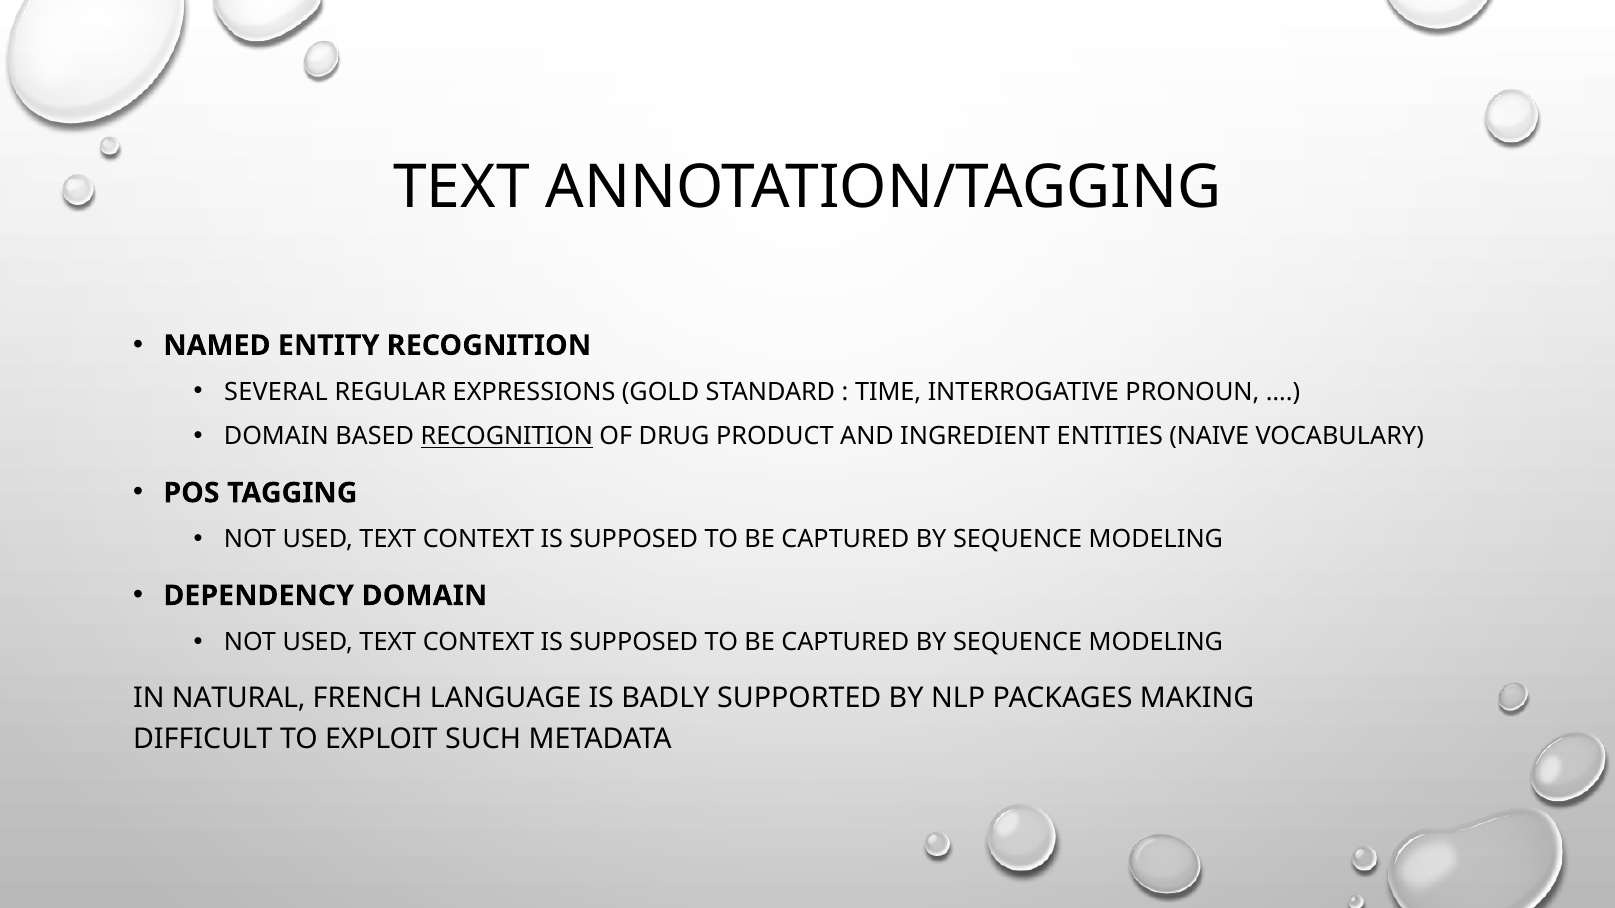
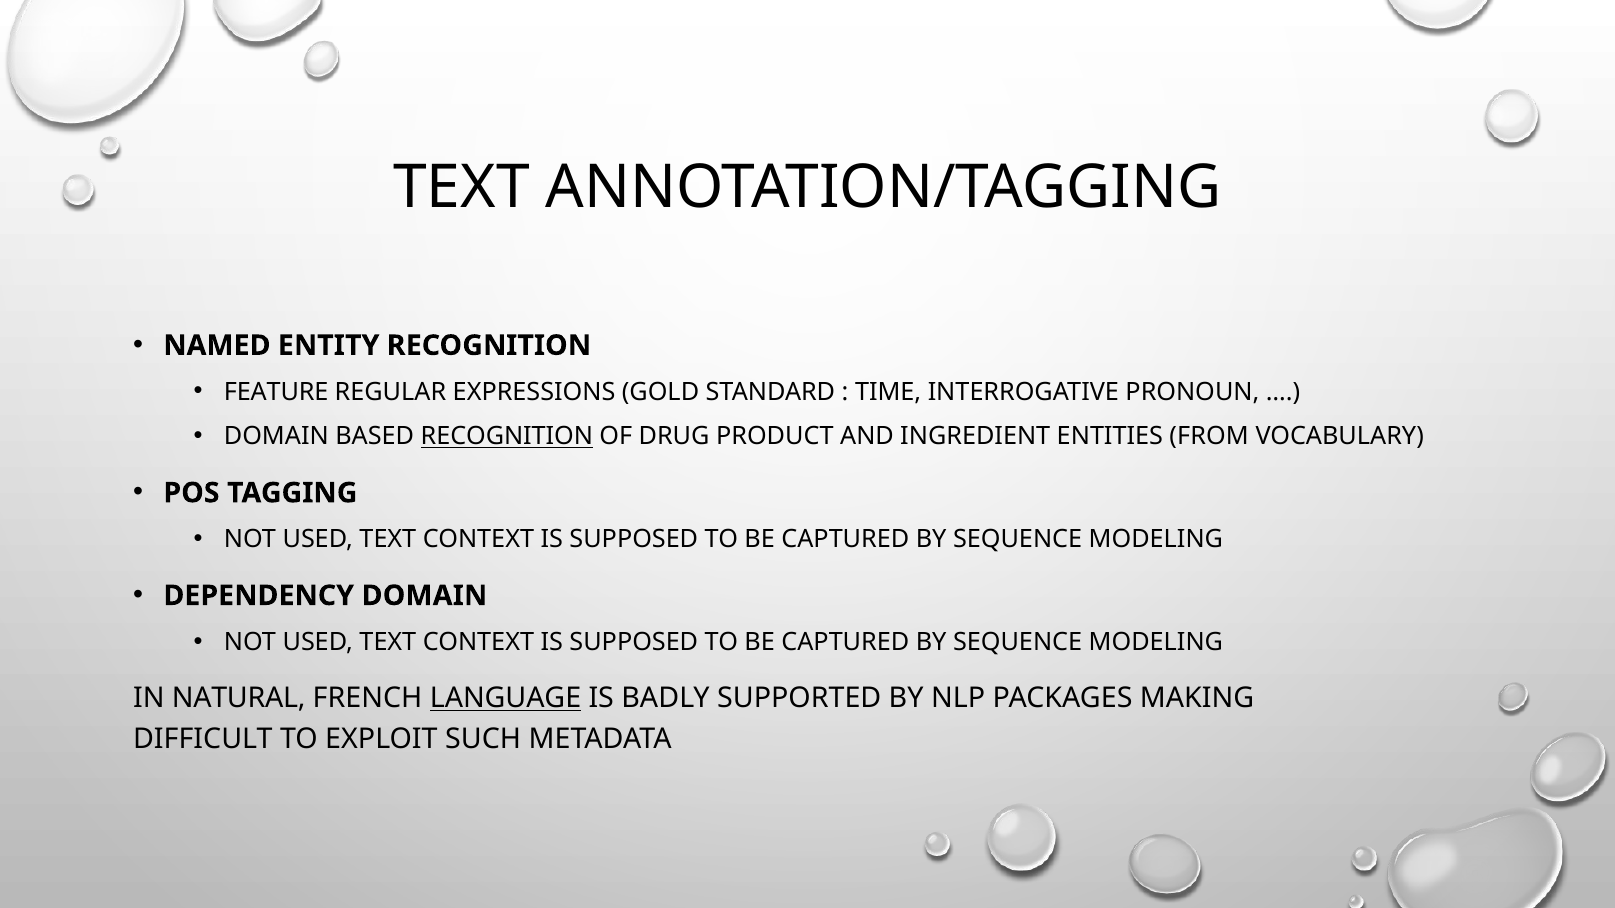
SEVERAL: SEVERAL -> FEATURE
NAIVE: NAIVE -> FROM
LANGUAGE underline: none -> present
